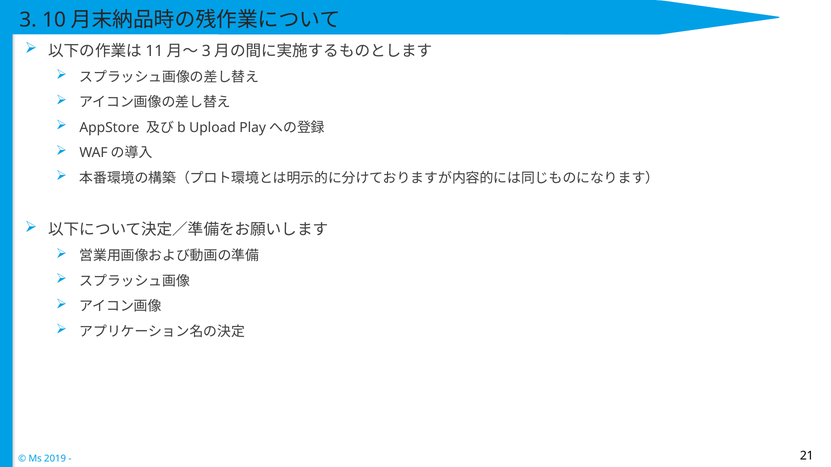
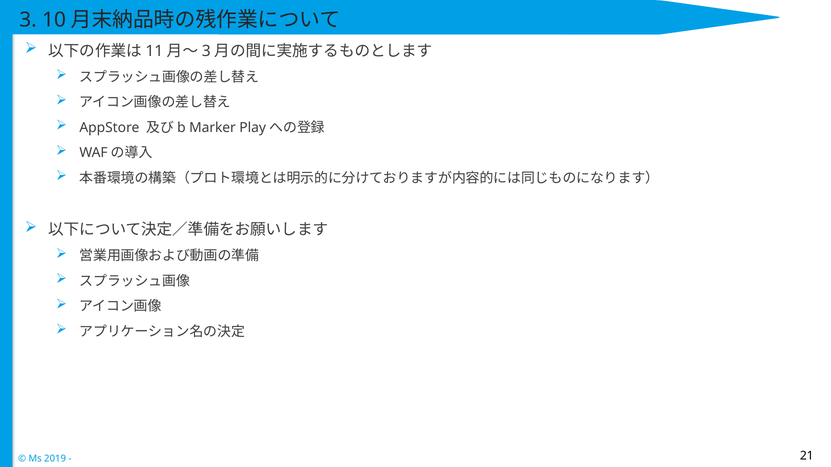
Upload: Upload -> Marker
